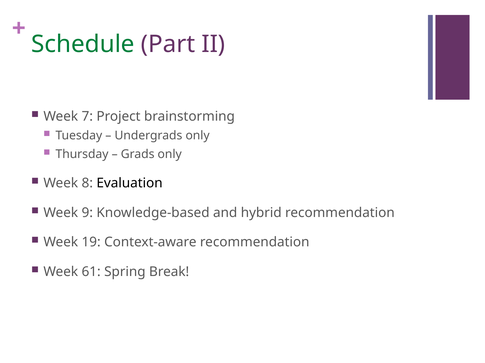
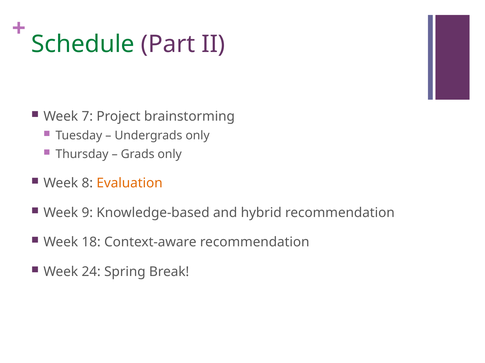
Evaluation colour: black -> orange
19: 19 -> 18
61: 61 -> 24
